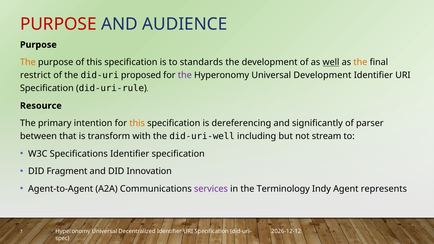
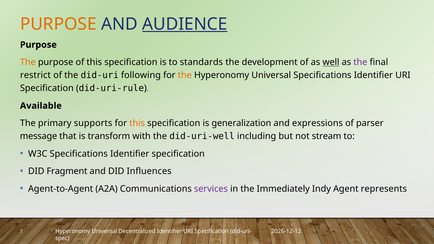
PURPOSE at (58, 24) colour: red -> orange
AUDIENCE underline: none -> present
the at (360, 62) colour: orange -> purple
proposed: proposed -> following
the at (185, 75) colour: purple -> orange
Universal Development: Development -> Specifications
Resource: Resource -> Available
intention: intention -> supports
dereferencing: dereferencing -> generalization
significantly: significantly -> expressions
between: between -> message
Innovation: Innovation -> Influences
Terminology: Terminology -> Immediately
